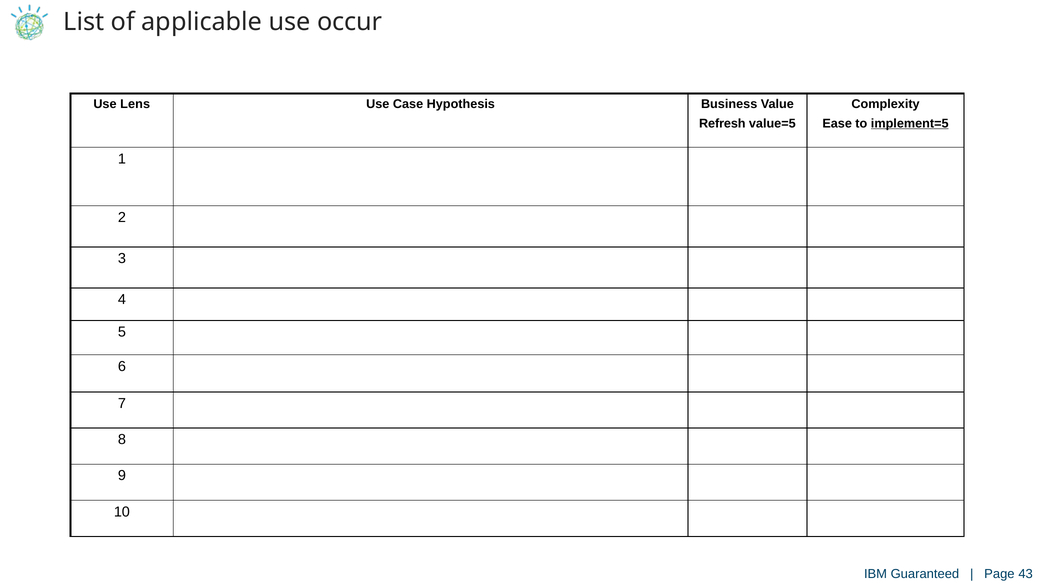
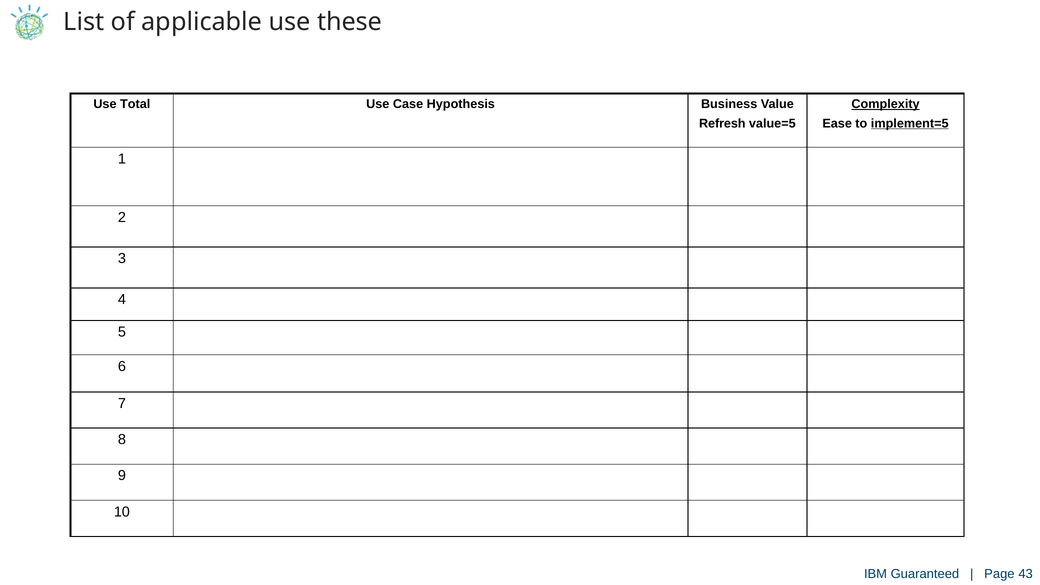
occur: occur -> these
Lens: Lens -> Total
Complexity underline: none -> present
